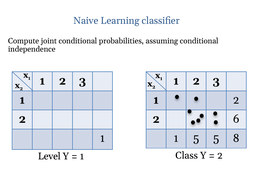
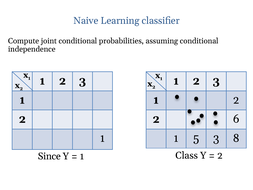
5 5: 5 -> 3
Level: Level -> Since
